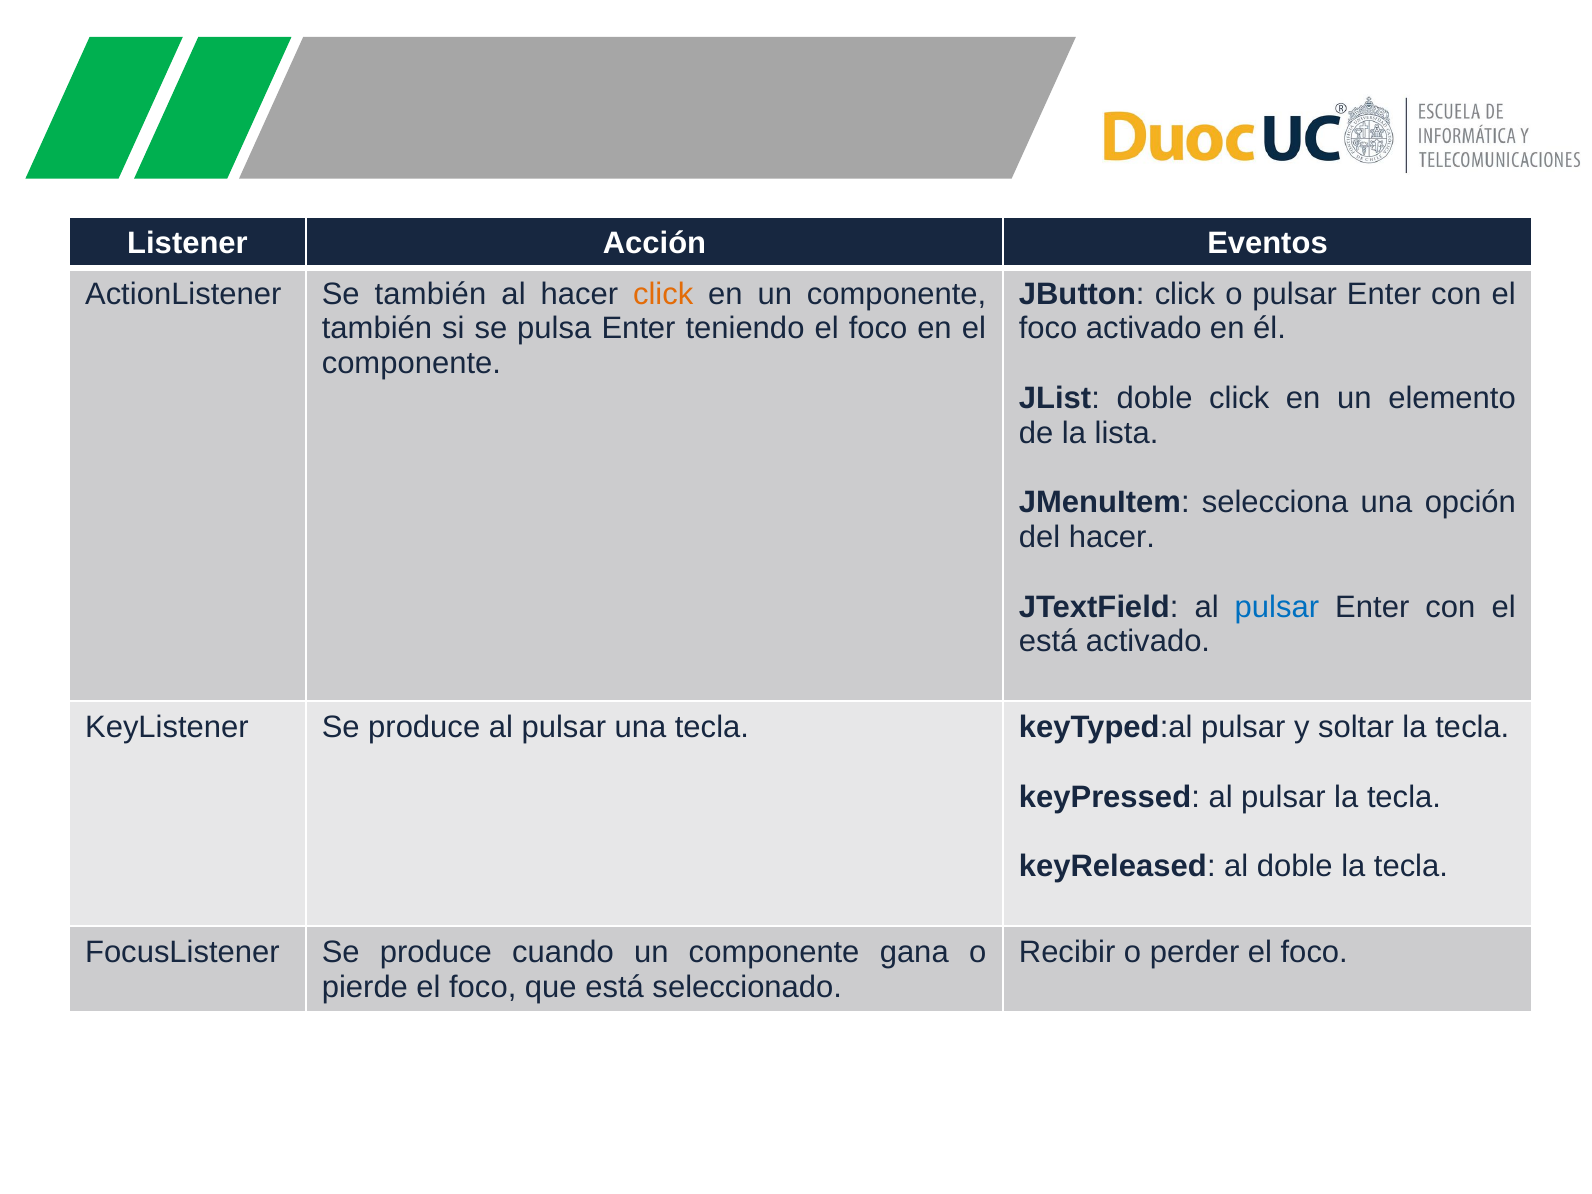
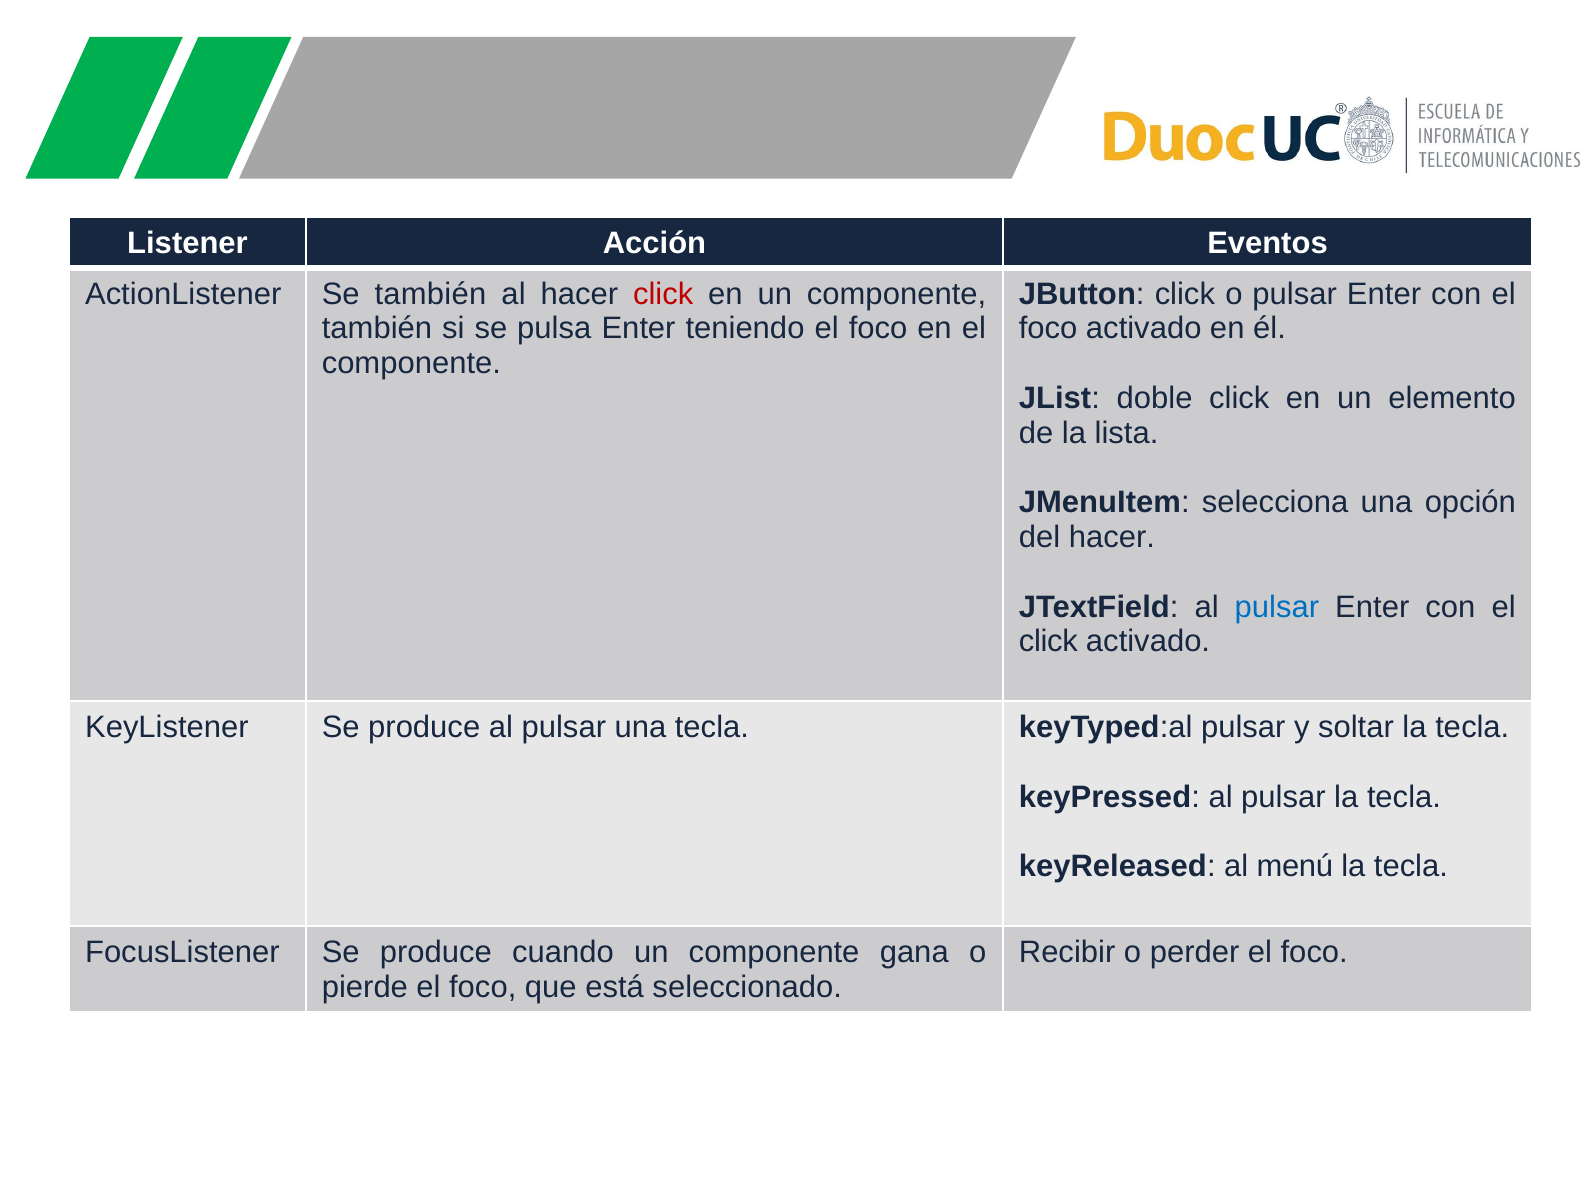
click at (663, 294) colour: orange -> red
está at (1048, 642): está -> click
al doble: doble -> menú
